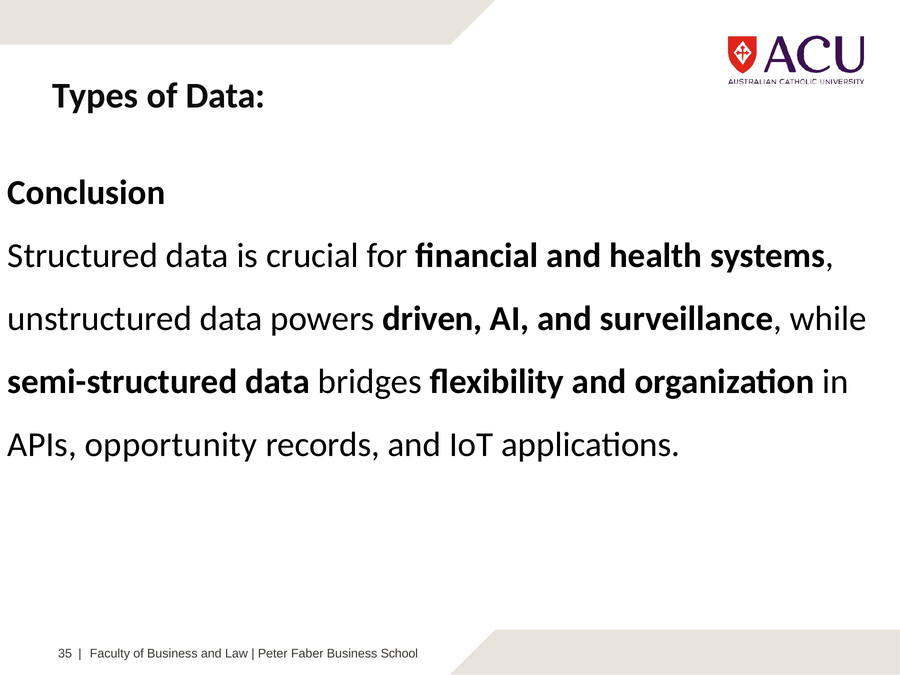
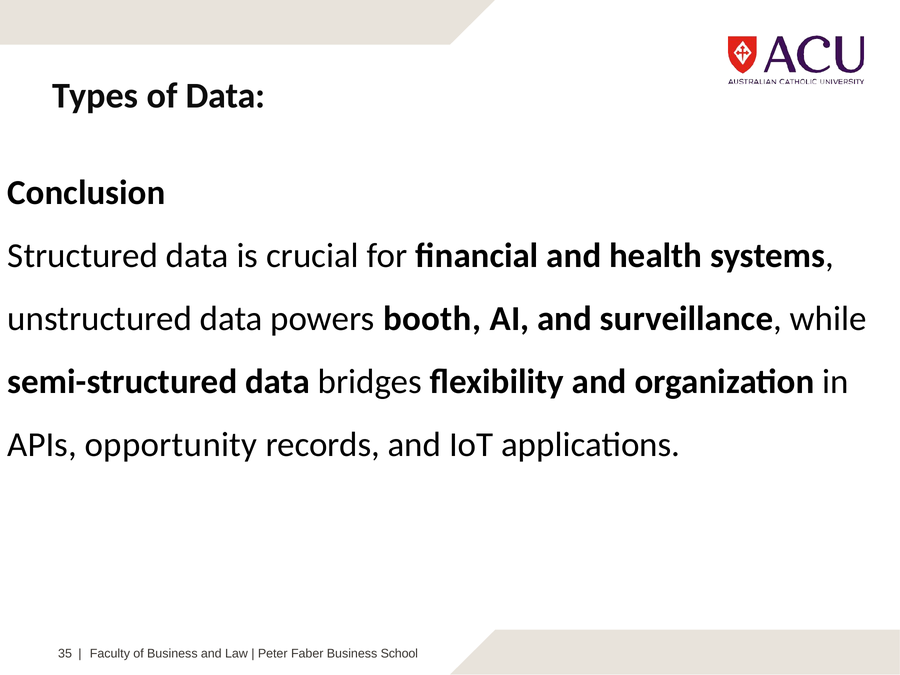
driven: driven -> booth
